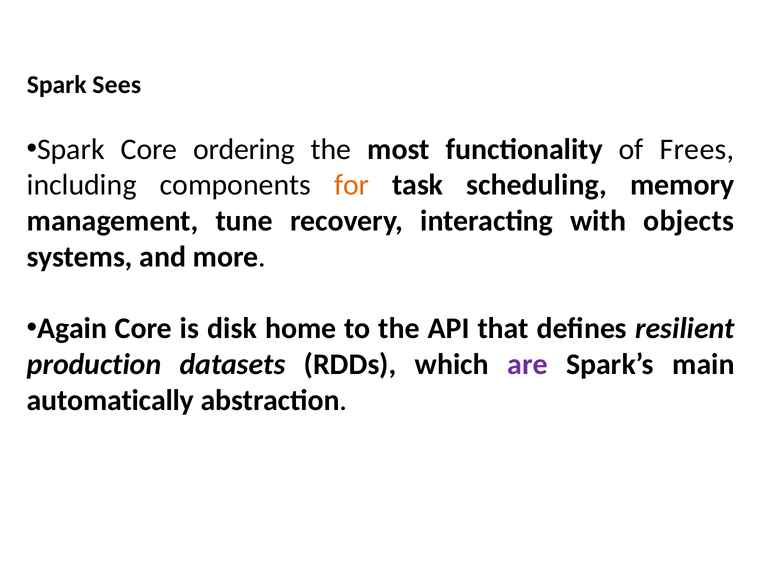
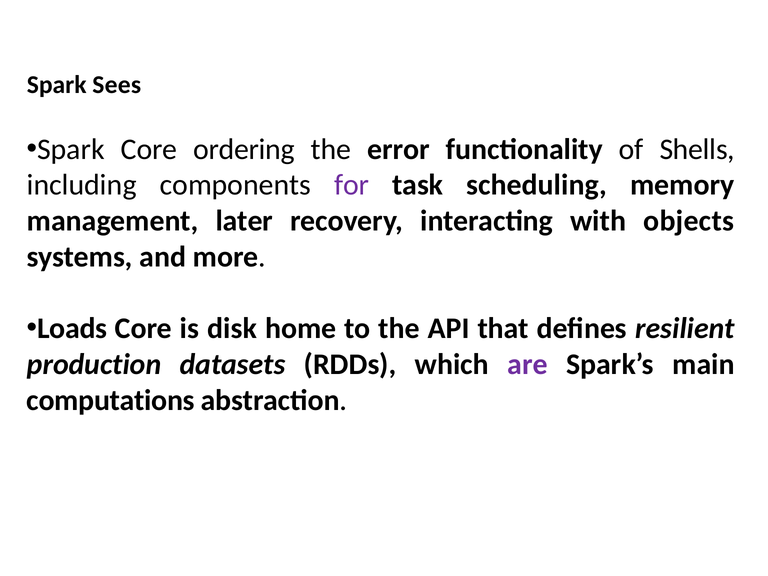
most: most -> error
Frees: Frees -> Shells
for colour: orange -> purple
tune: tune -> later
Again: Again -> Loads
automatically: automatically -> computations
